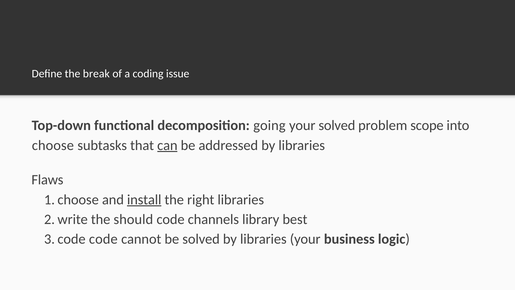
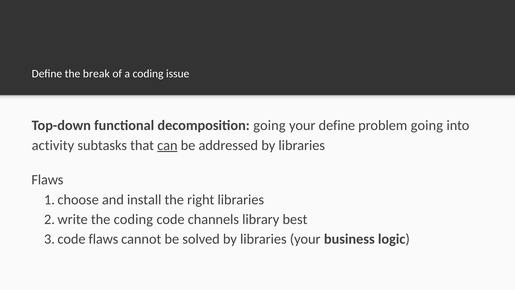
your solved: solved -> define
problem scope: scope -> going
choose: choose -> activity
install underline: present -> none
the should: should -> coding
code at (103, 239): code -> flaws
